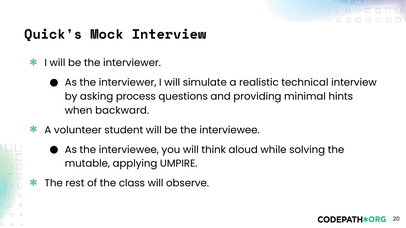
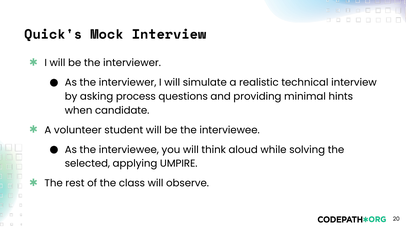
backward: backward -> candidate
mutable: mutable -> selected
